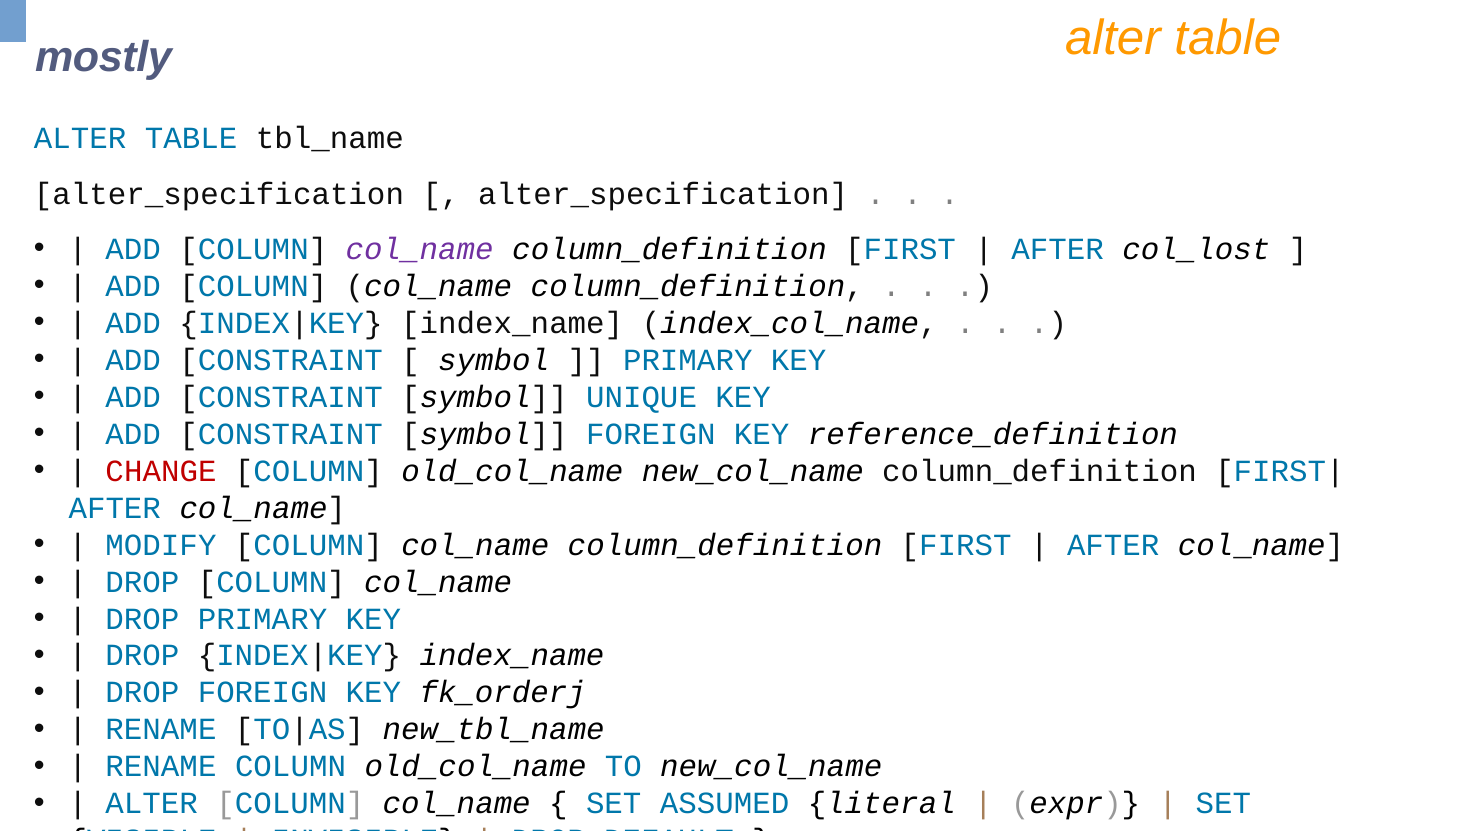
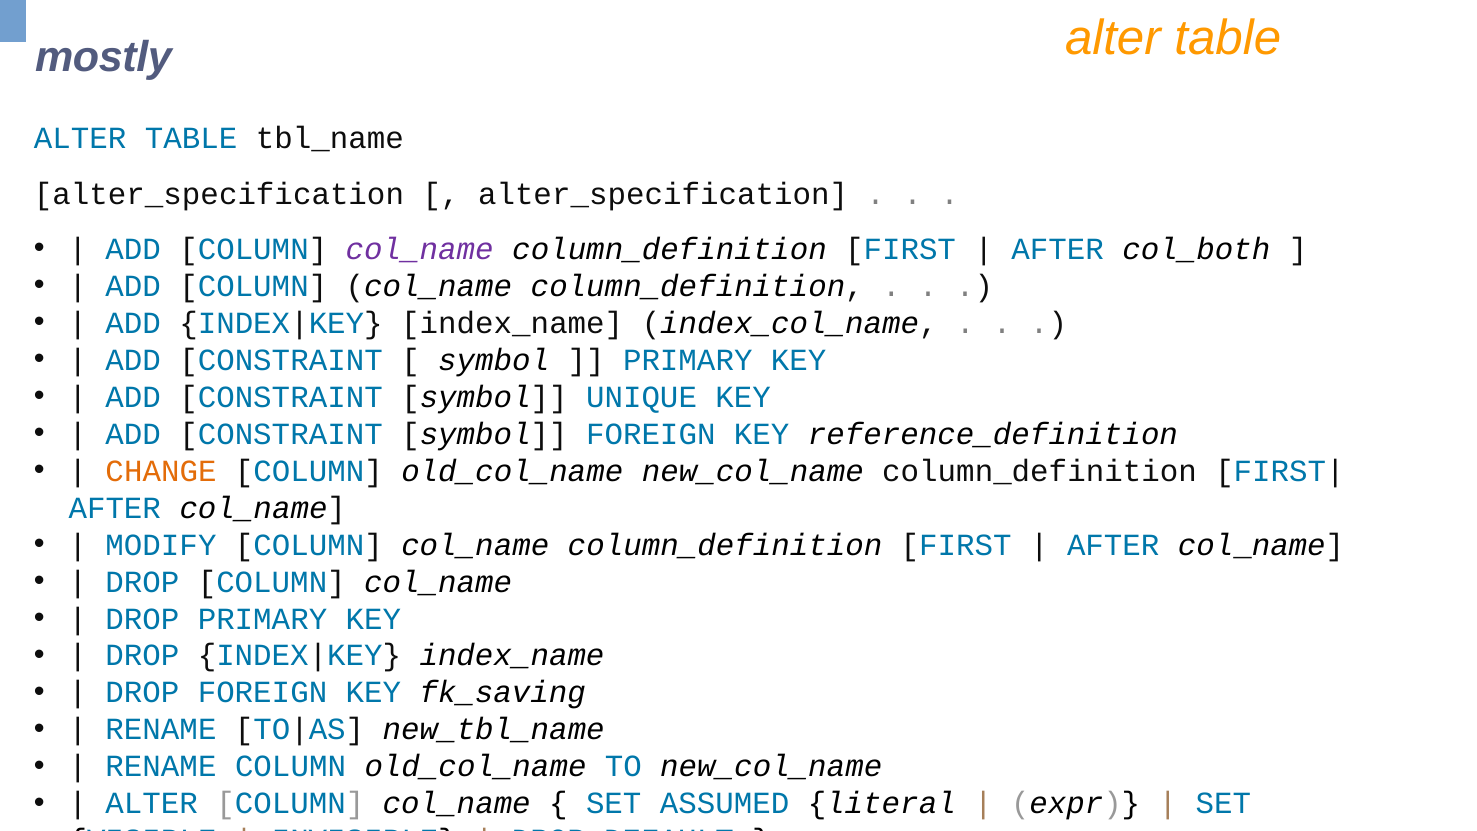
col_lost: col_lost -> col_both
CHANGE colour: red -> orange
fk_orderj: fk_orderj -> fk_saving
